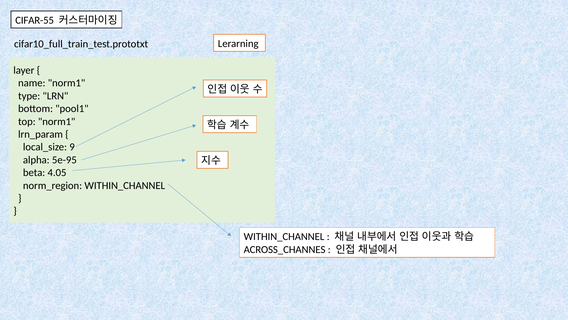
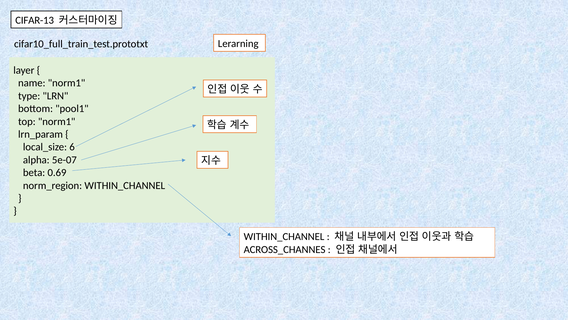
CIFAR-55: CIFAR-55 -> CIFAR-13
9: 9 -> 6
5e-95: 5e-95 -> 5e-07
4.05: 4.05 -> 0.69
